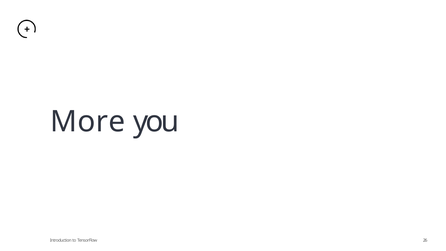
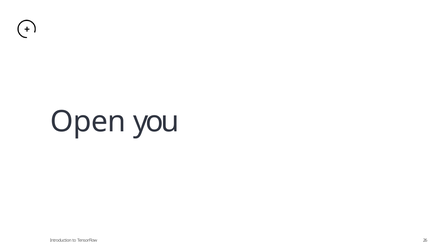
More: More -> Open
